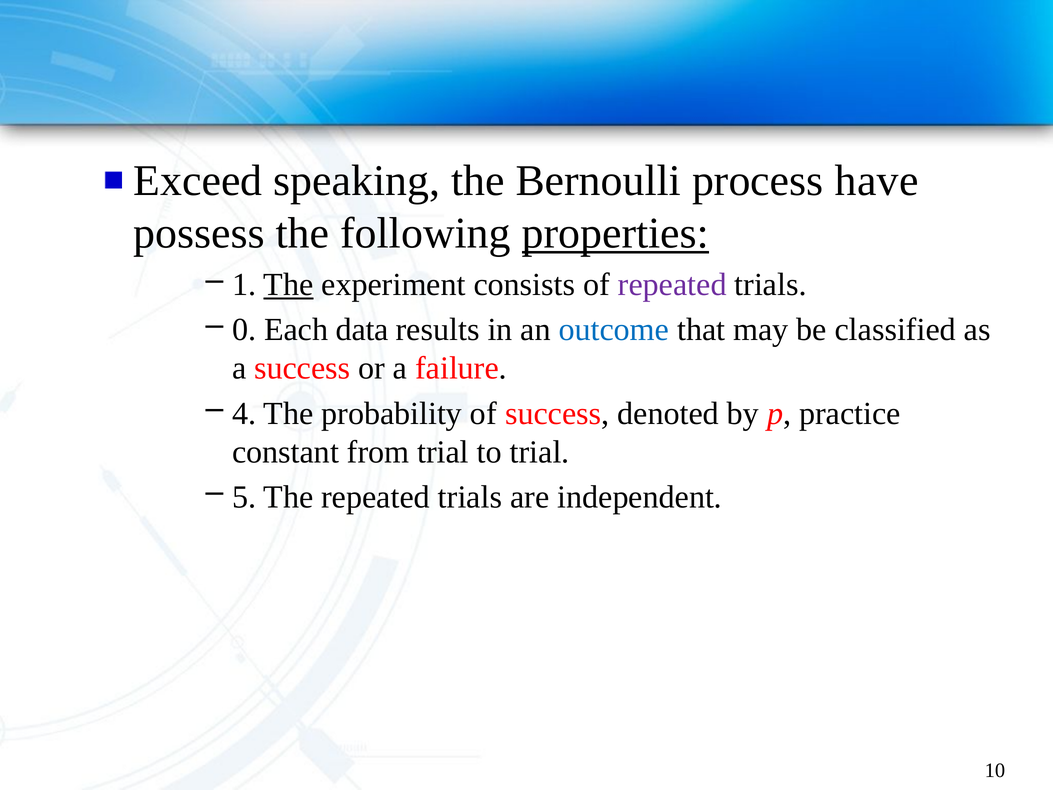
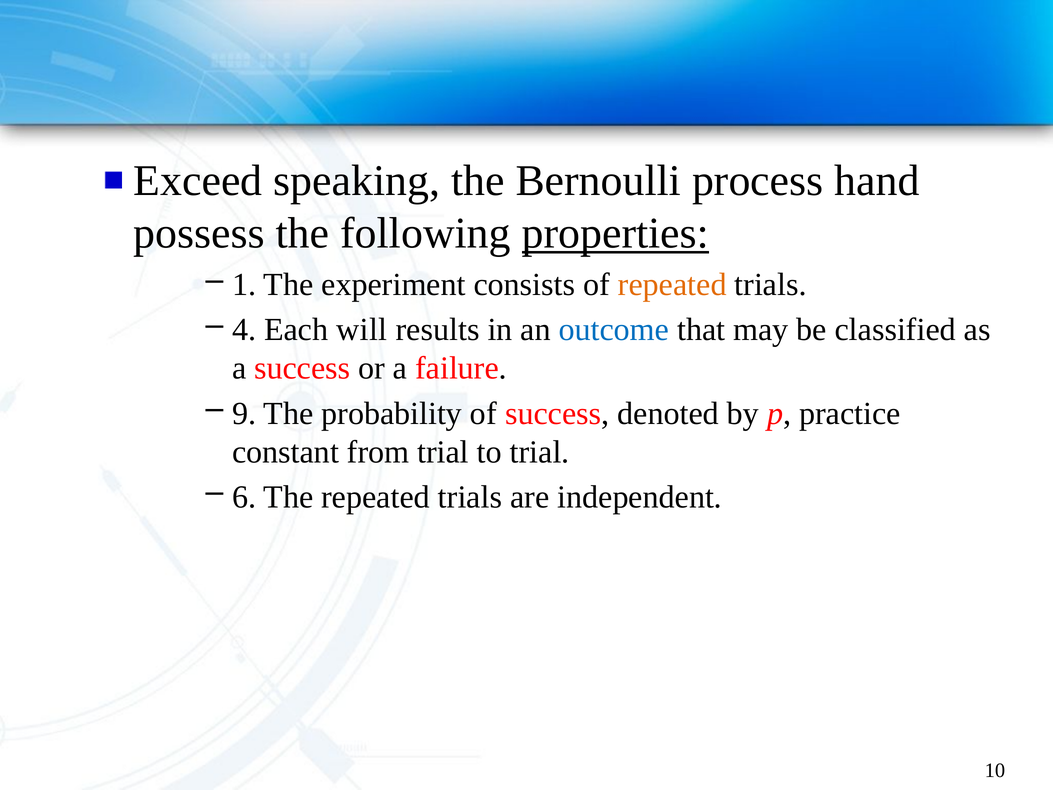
have: have -> hand
The at (288, 285) underline: present -> none
repeated at (672, 285) colour: purple -> orange
0: 0 -> 4
data: data -> will
4: 4 -> 9
5: 5 -> 6
